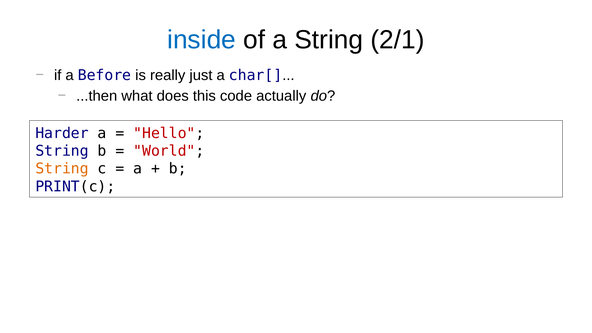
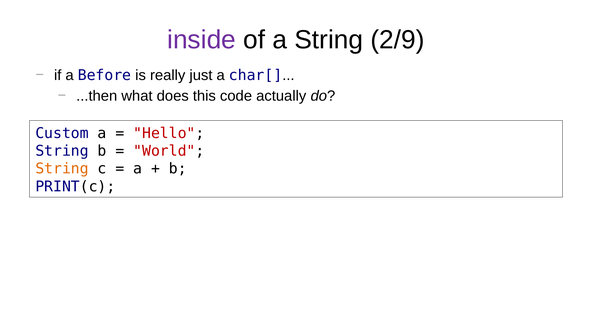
inside colour: blue -> purple
2/1: 2/1 -> 2/9
Harder: Harder -> Custom
